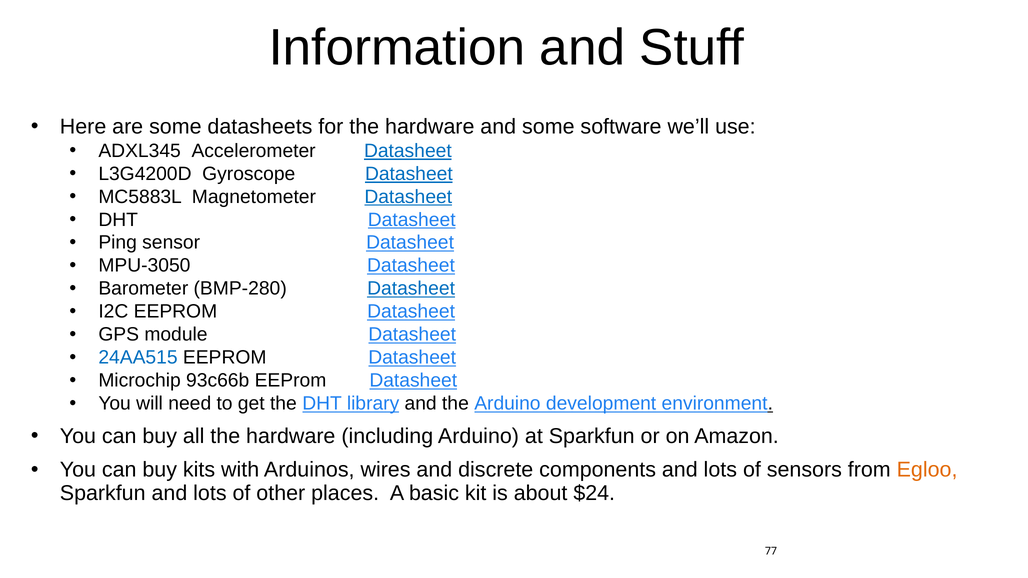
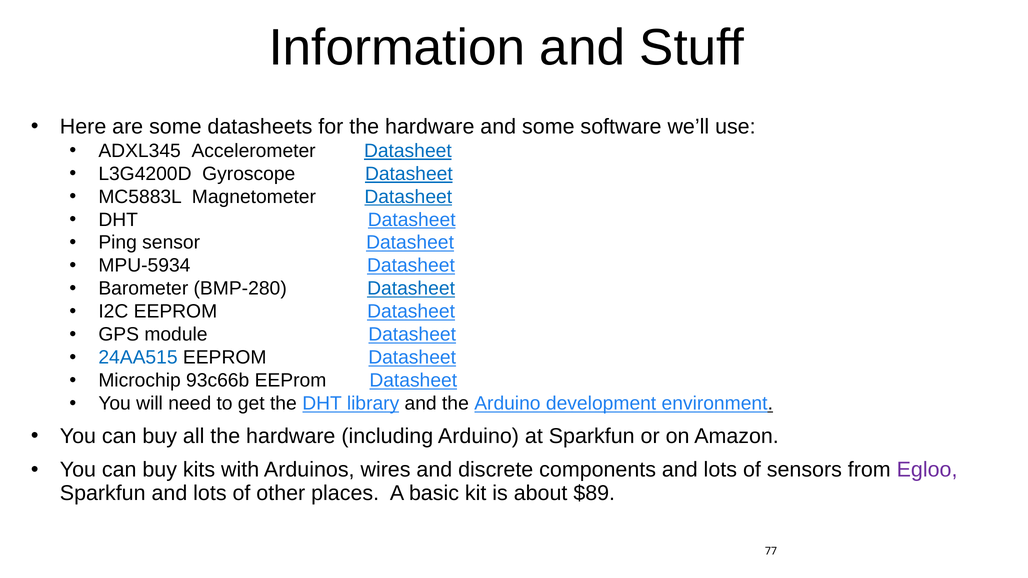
MPU-3050: MPU-3050 -> MPU-5934
Egloo colour: orange -> purple
$24: $24 -> $89
